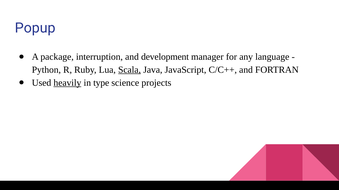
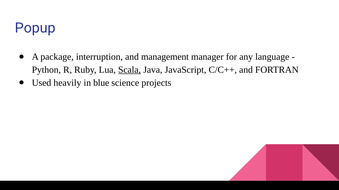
development: development -> management
heavily underline: present -> none
type: type -> blue
